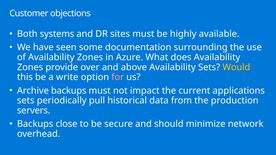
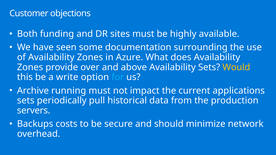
systems: systems -> funding
for colour: pink -> light blue
Archive backups: backups -> running
close: close -> costs
